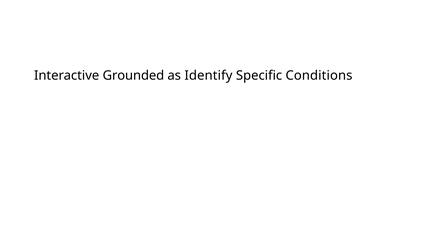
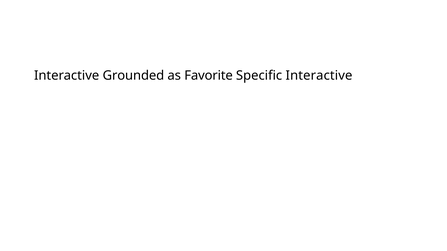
Identify: Identify -> Favorite
Specific Conditions: Conditions -> Interactive
